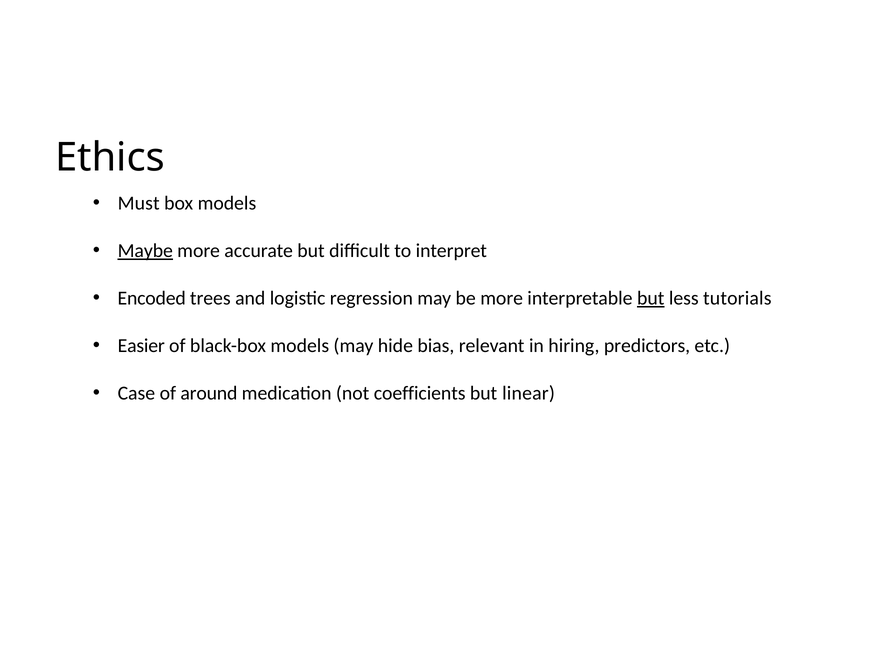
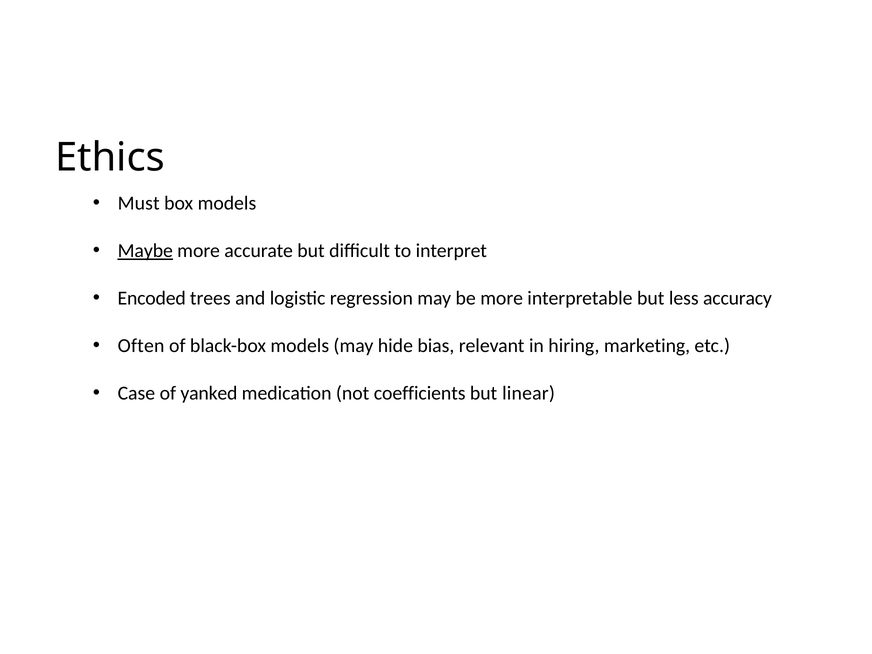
but at (651, 298) underline: present -> none
tutorials: tutorials -> accuracy
Easier: Easier -> Often
predictors: predictors -> marketing
around: around -> yanked
